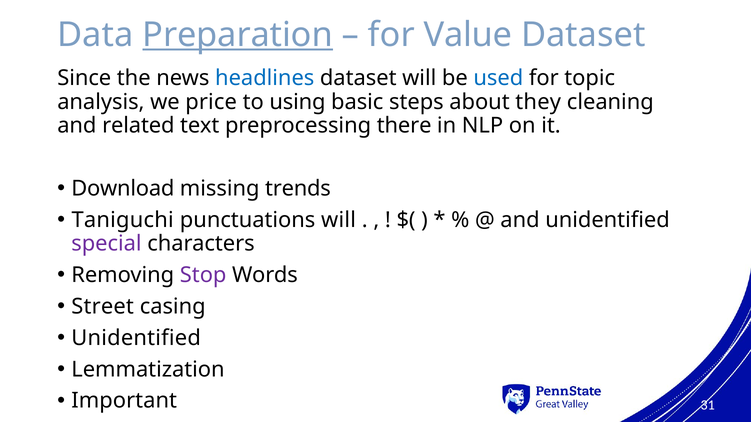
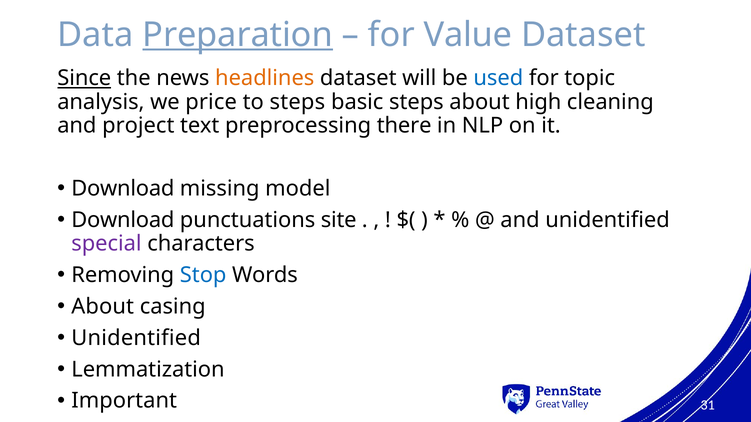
Since underline: none -> present
headlines colour: blue -> orange
to using: using -> steps
they: they -> high
related: related -> project
trends: trends -> model
Taniguchi at (123, 220): Taniguchi -> Download
punctuations will: will -> site
Stop colour: purple -> blue
Street at (103, 307): Street -> About
